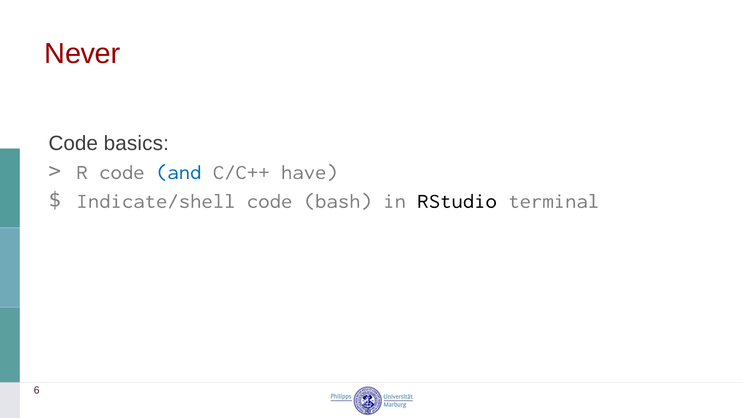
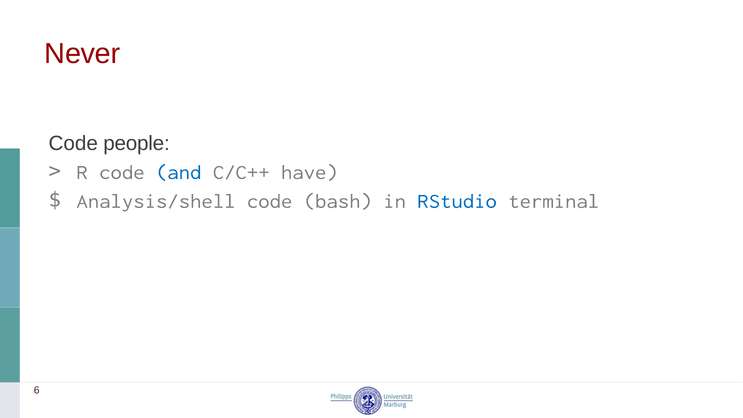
basics: basics -> people
Indicate/shell: Indicate/shell -> Analysis/shell
RStudio colour: black -> blue
